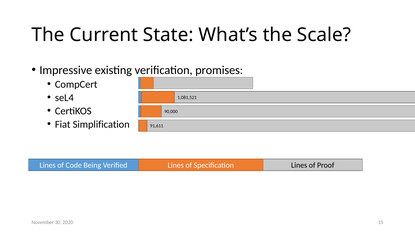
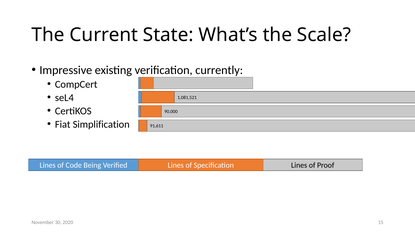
promises: promises -> currently
